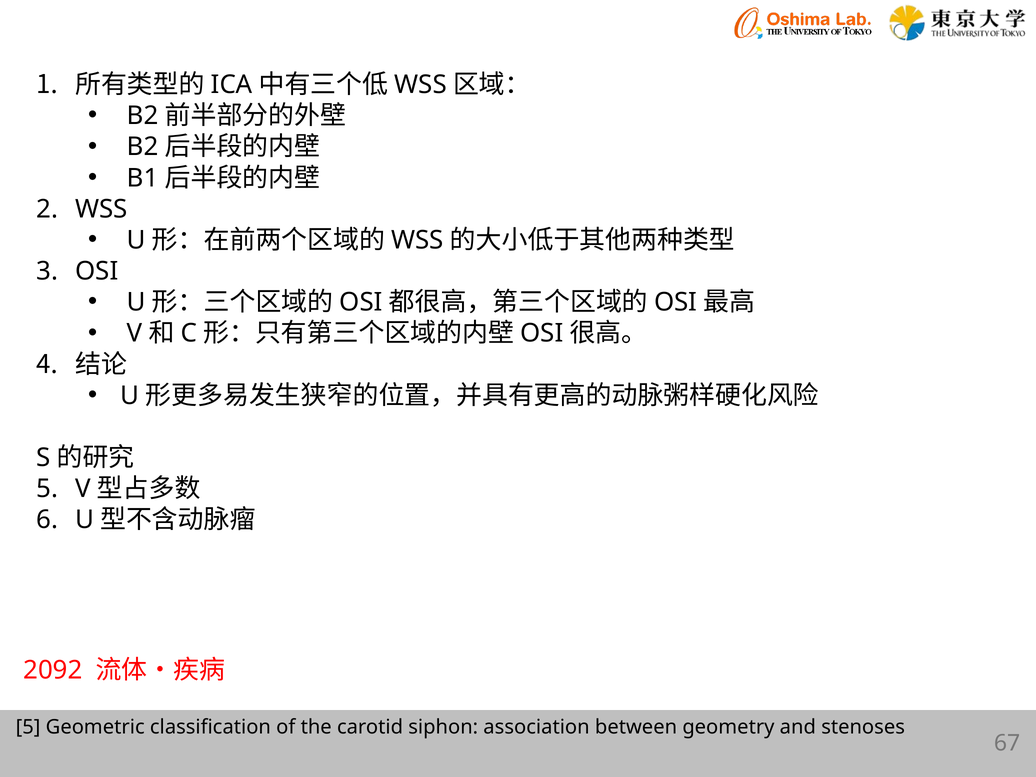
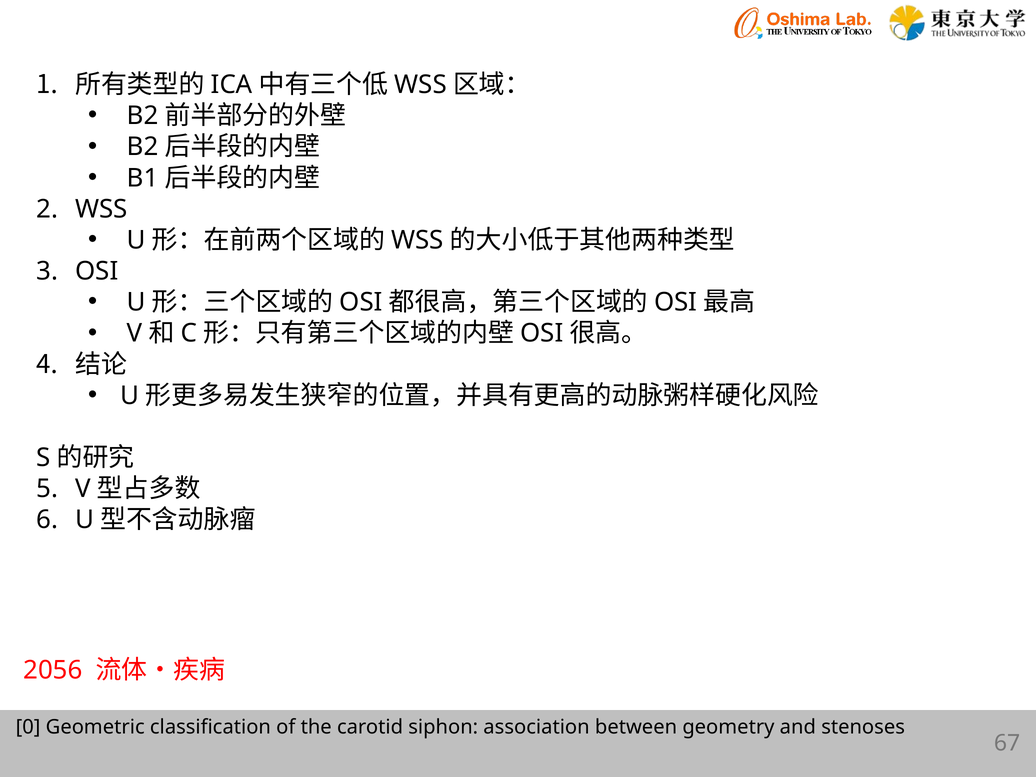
2092: 2092 -> 2056
5 at (28, 727): 5 -> 0
